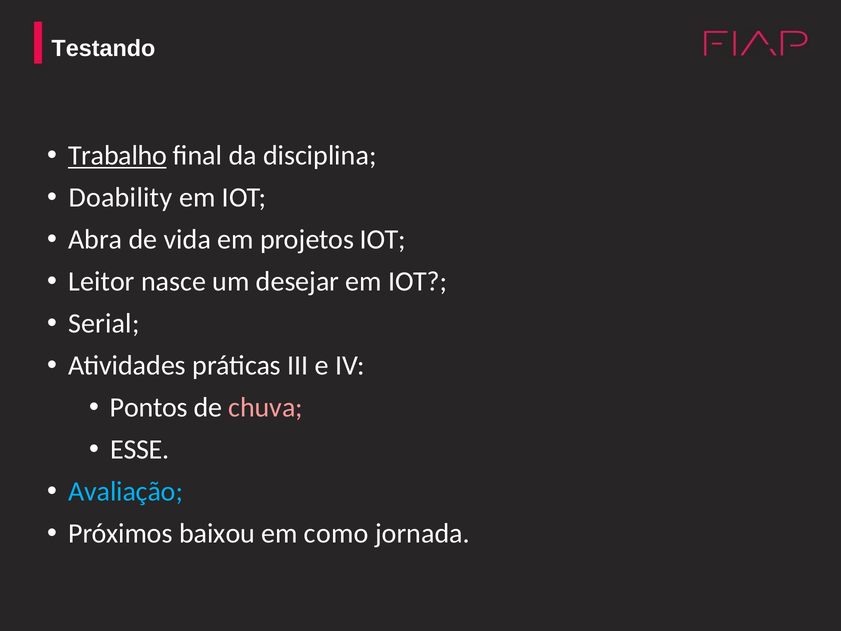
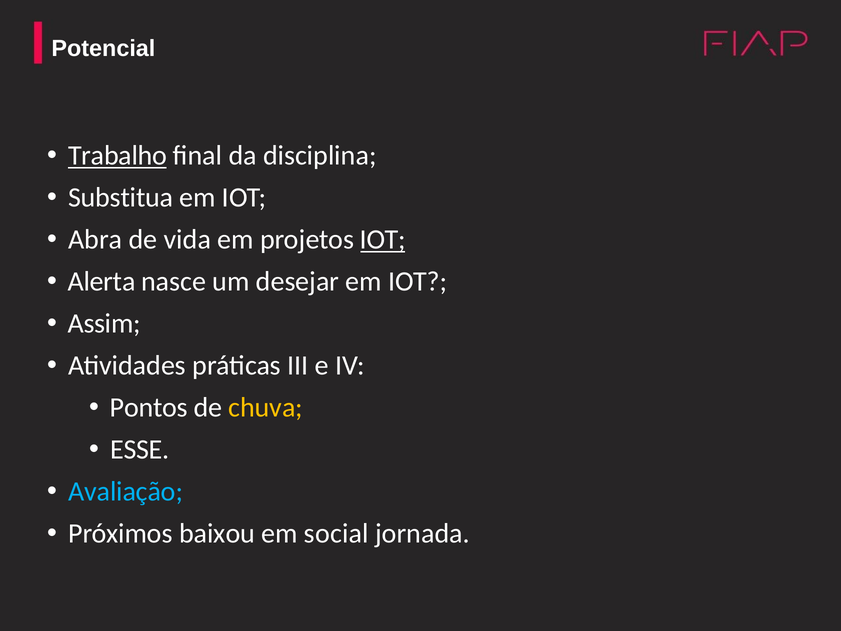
Testando: Testando -> Potencial
Doability: Doability -> Substitua
IOT at (383, 240) underline: none -> present
Leitor: Leitor -> Alerta
Serial: Serial -> Assim
chuva colour: pink -> yellow
como: como -> social
